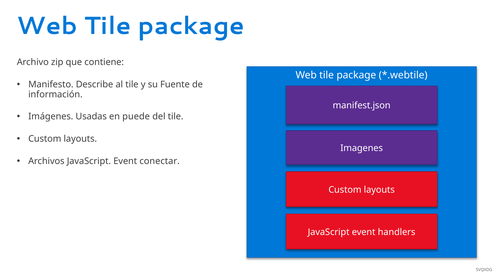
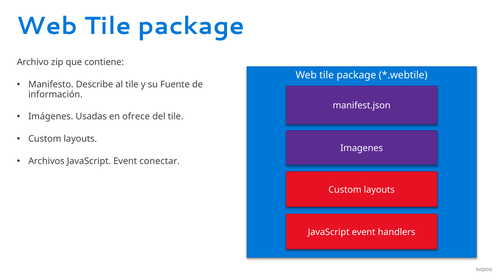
puede: puede -> ofrece
